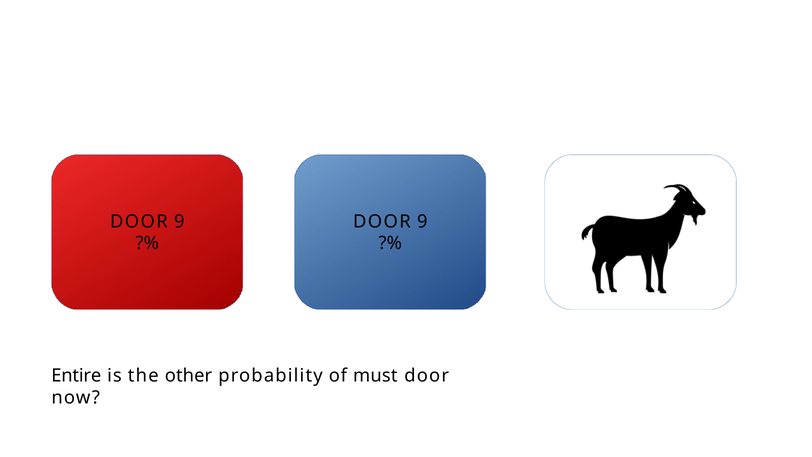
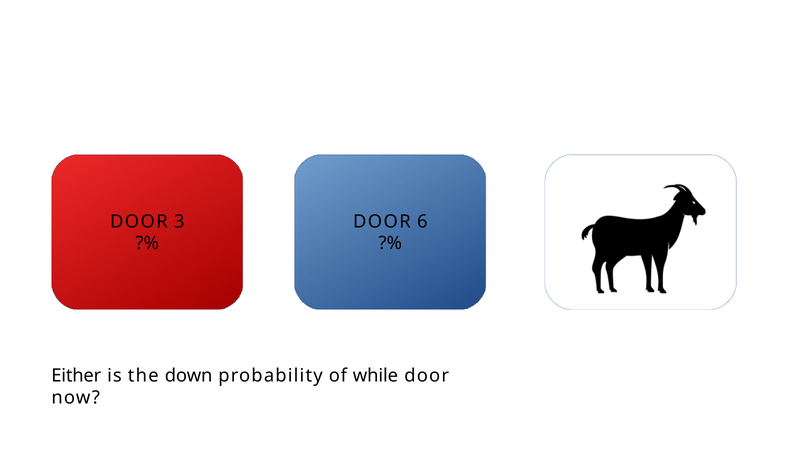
9 at (179, 221): 9 -> 3
9 at (422, 221): 9 -> 6
Entire: Entire -> Either
other: other -> down
must: must -> while
